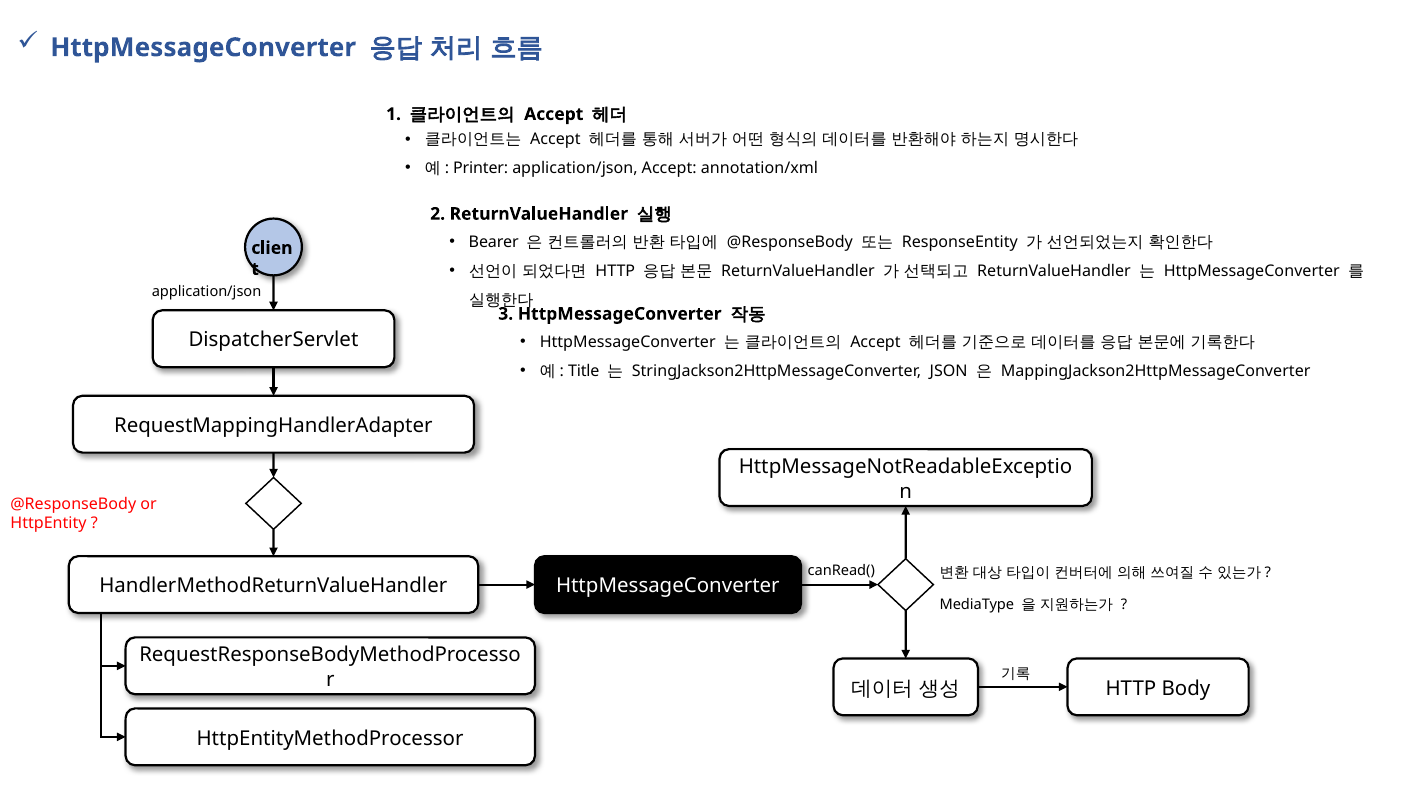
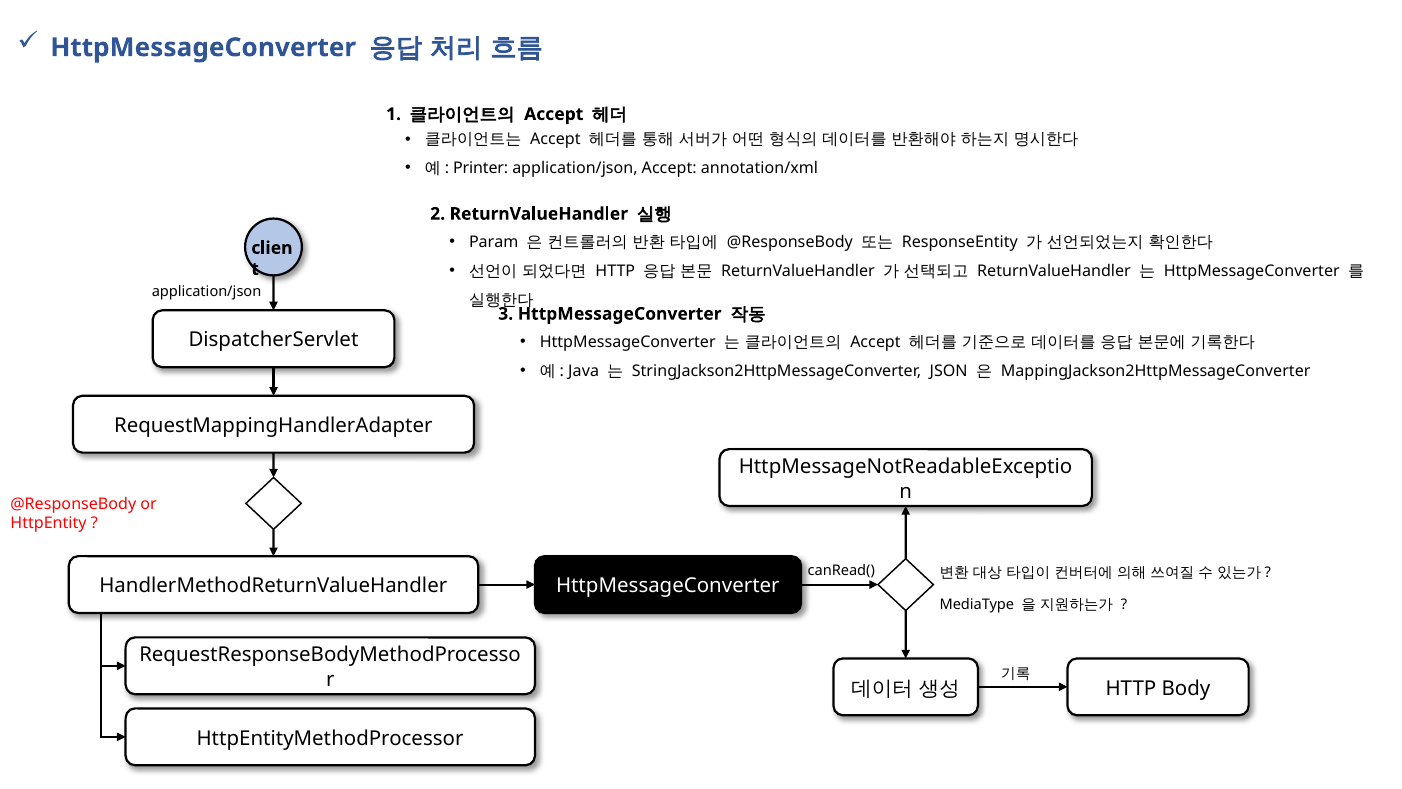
Bearer: Bearer -> Param
Title: Title -> Java
